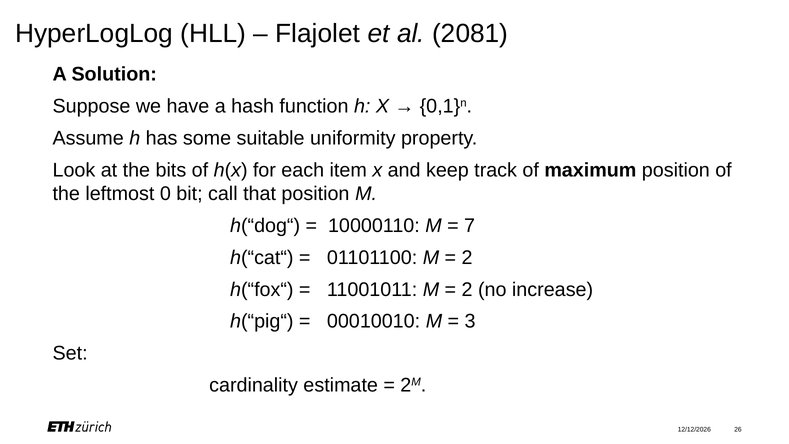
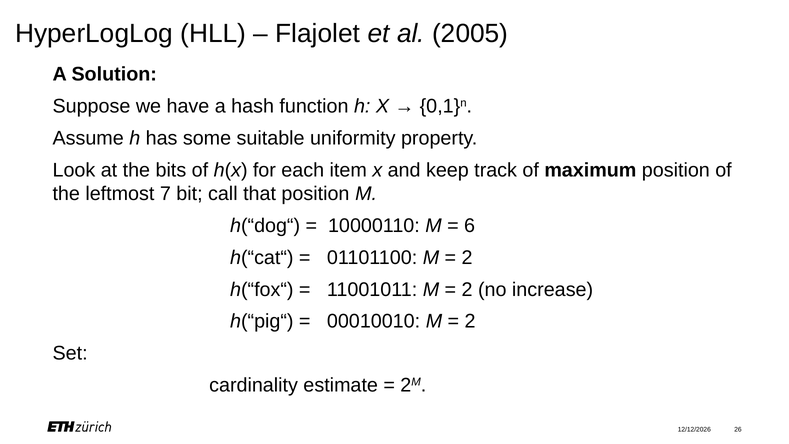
2081: 2081 -> 2005
0: 0 -> 7
7: 7 -> 6
3 at (470, 321): 3 -> 2
